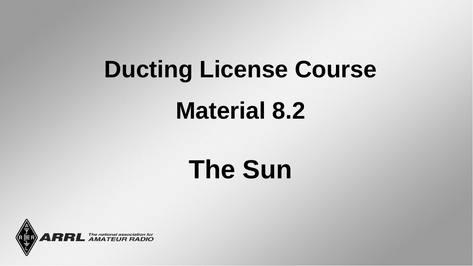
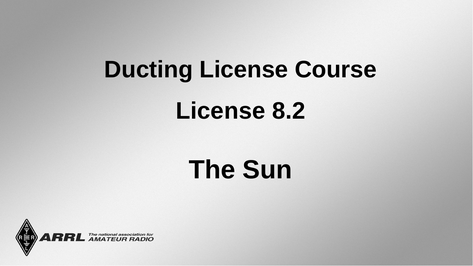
Material at (221, 111): Material -> License
